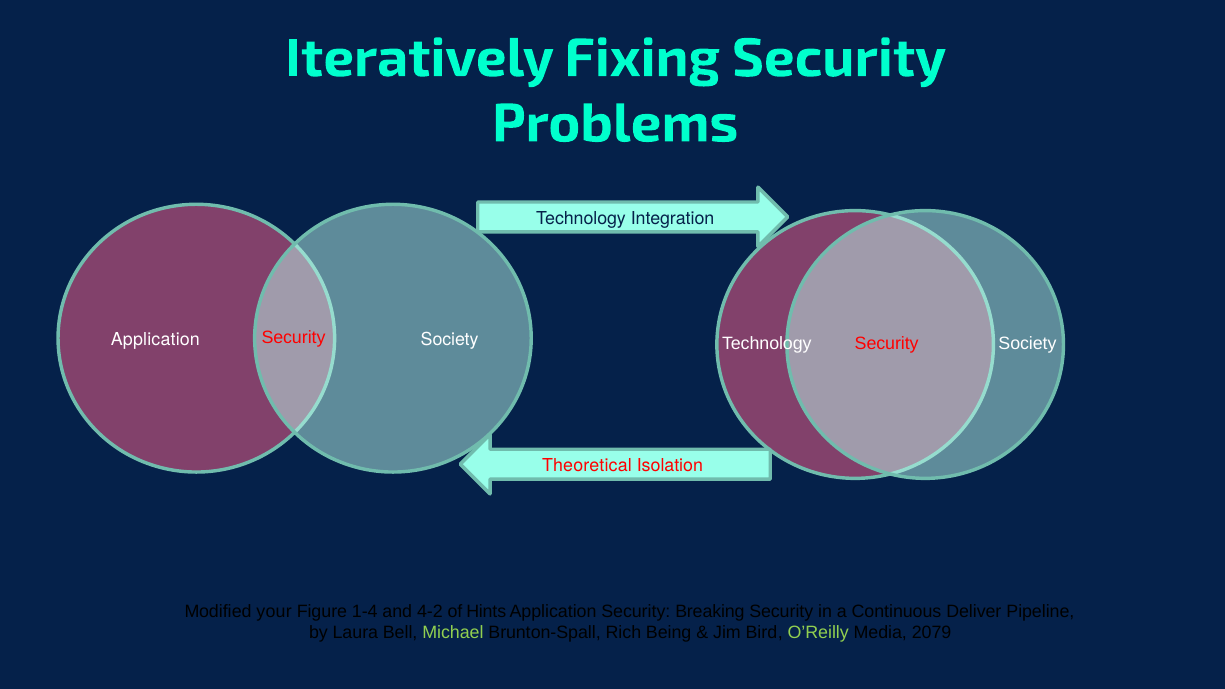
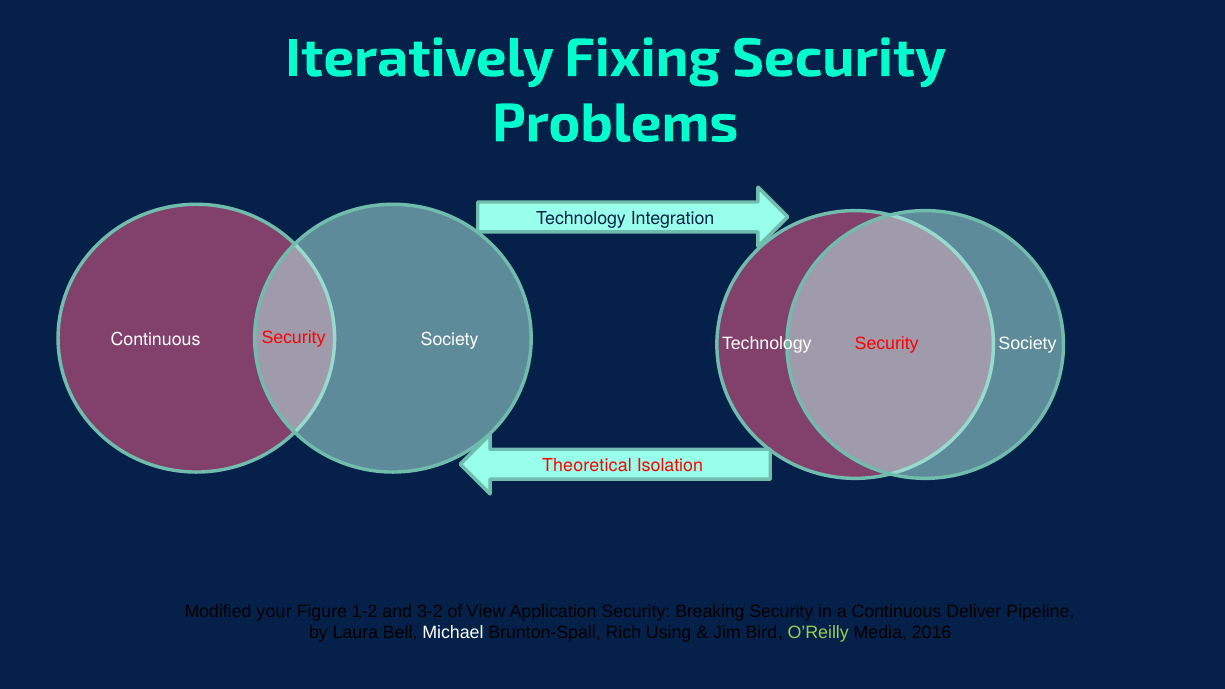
Application at (155, 339): Application -> Continuous
1-4: 1-4 -> 1-2
4-2: 4-2 -> 3-2
Hints: Hints -> View
Michael colour: light green -> white
Being: Being -> Using
2079: 2079 -> 2016
